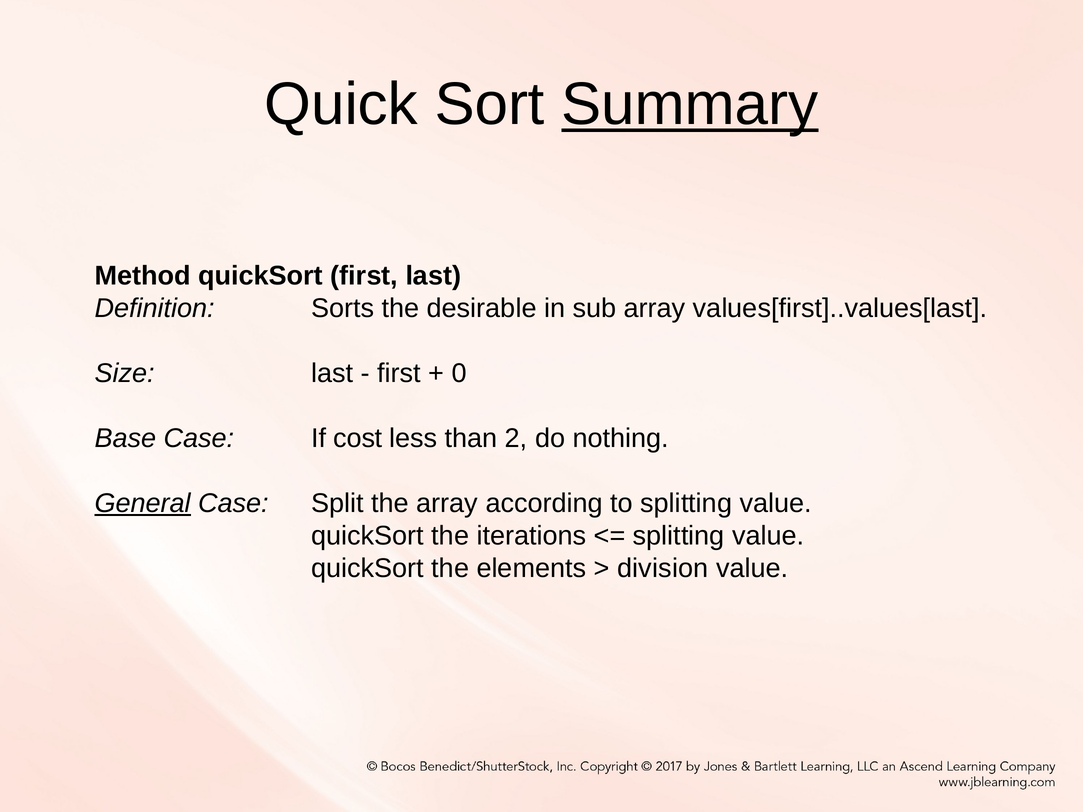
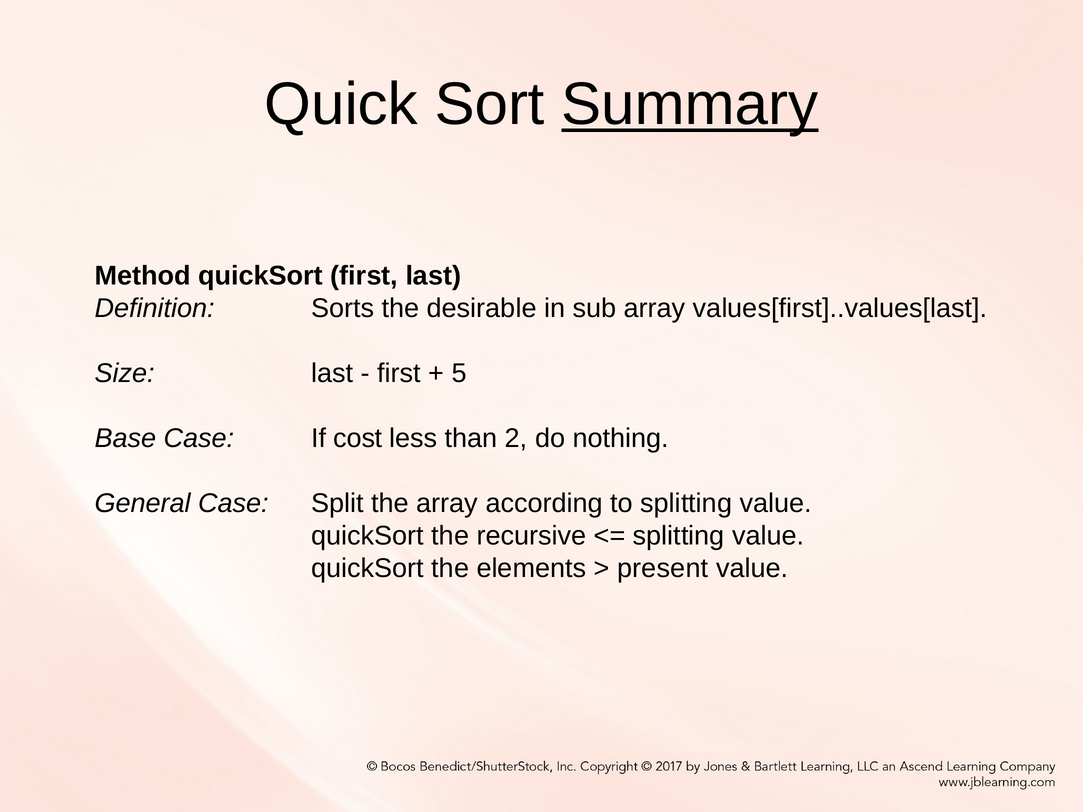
0: 0 -> 5
General underline: present -> none
iterations: iterations -> recursive
division: division -> present
